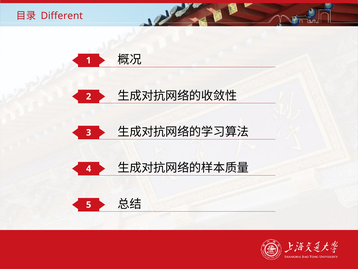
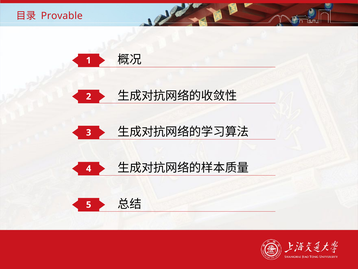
Different: Different -> Provable
